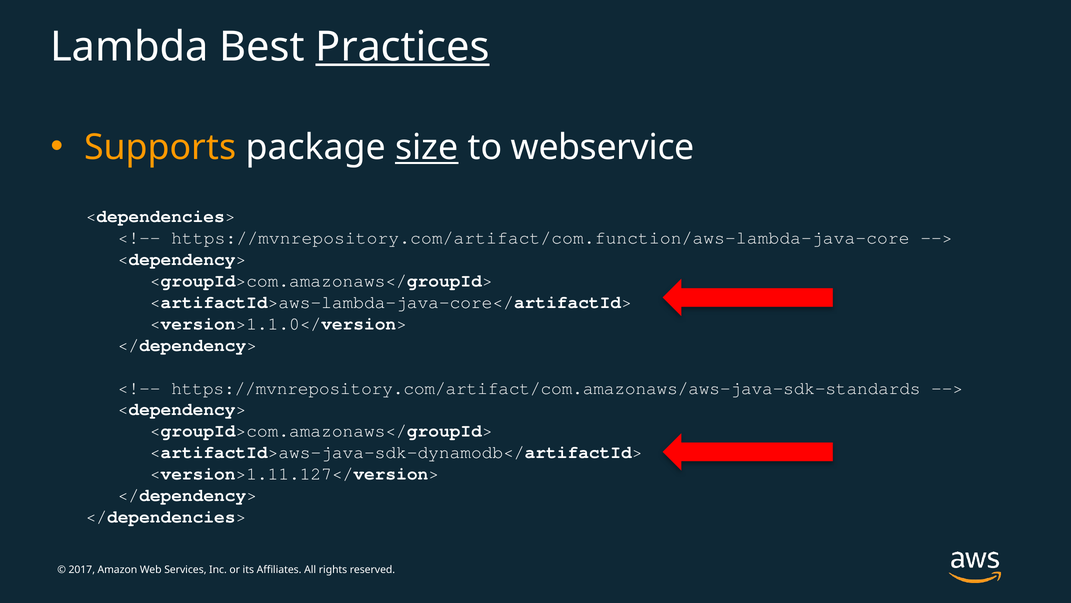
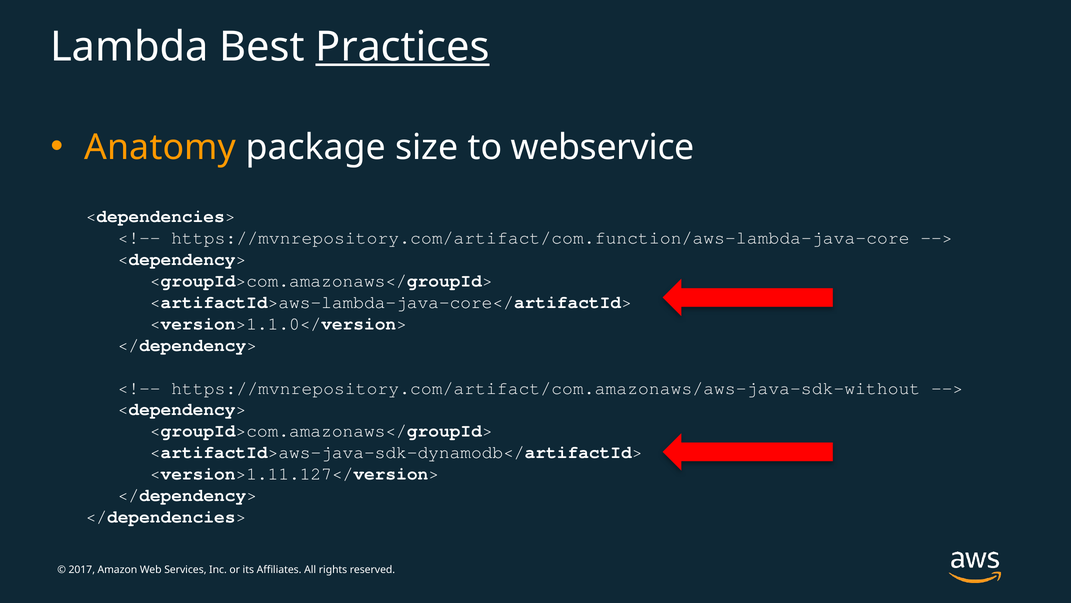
Supports: Supports -> Anatomy
size underline: present -> none
https://mvnrepository.com/artifact/com.amazonaws/aws-java-sdk-standards: https://mvnrepository.com/artifact/com.amazonaws/aws-java-sdk-standards -> https://mvnrepository.com/artifact/com.amazonaws/aws-java-sdk-without
